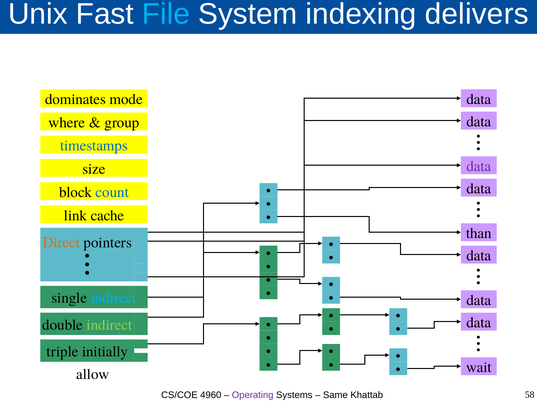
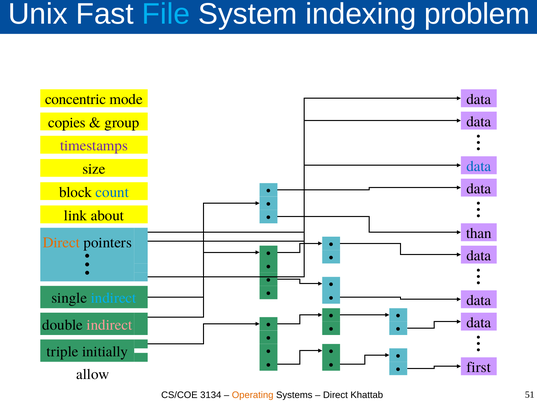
delivers: delivers -> problem
dominates: dominates -> concentric
where: where -> copies
timestamps colour: blue -> purple
data at (479, 167) colour: purple -> blue
cache: cache -> about
indirect at (109, 325) colour: light green -> pink
wait: wait -> first
4960: 4960 -> 3134
Operating colour: purple -> orange
Same at (335, 396): Same -> Direct
58: 58 -> 51
